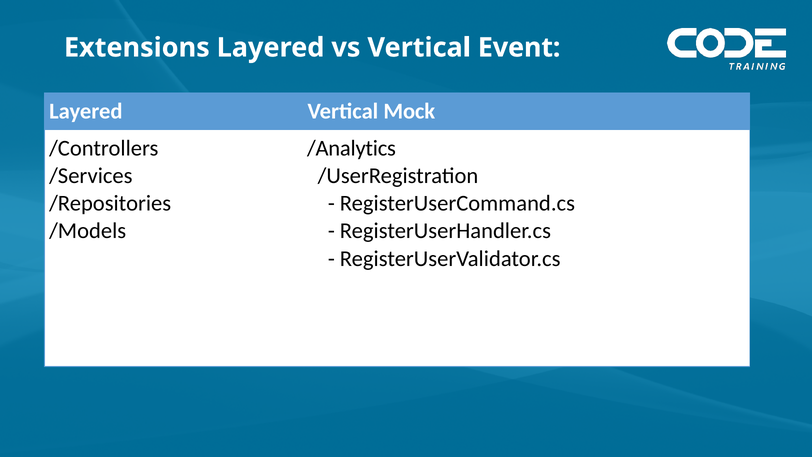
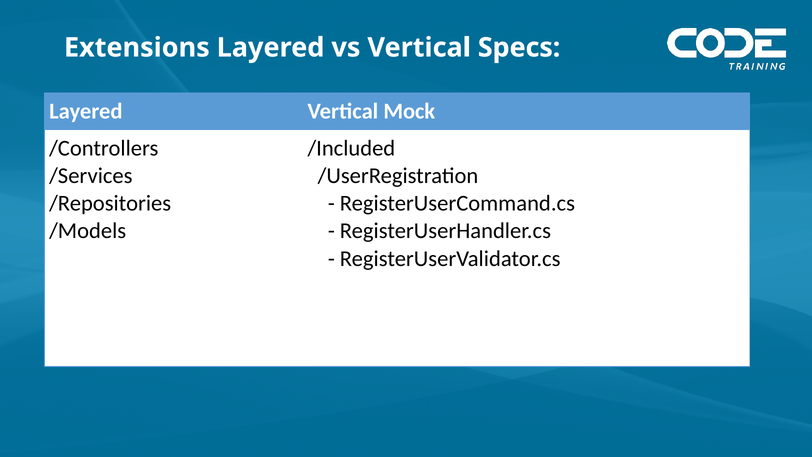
Event: Event -> Specs
/Analytics: /Analytics -> /Included
